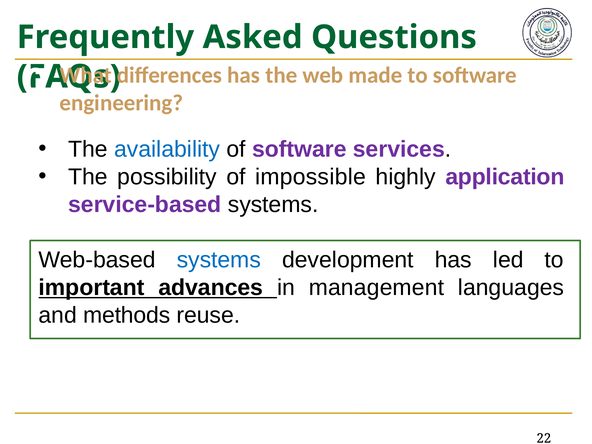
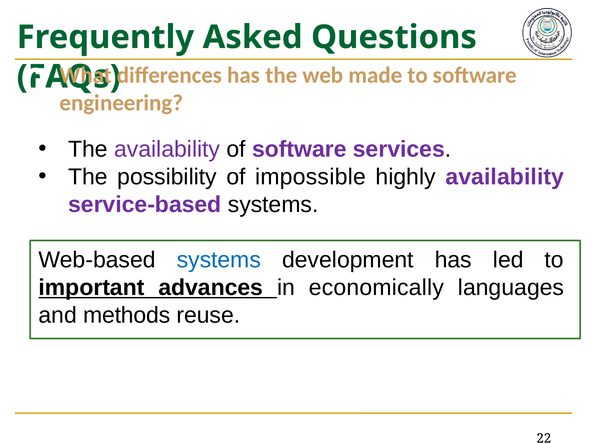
availability at (167, 149) colour: blue -> purple
highly application: application -> availability
management: management -> economically
